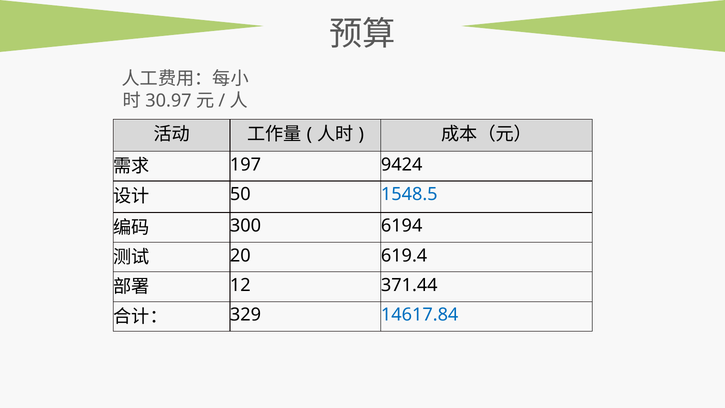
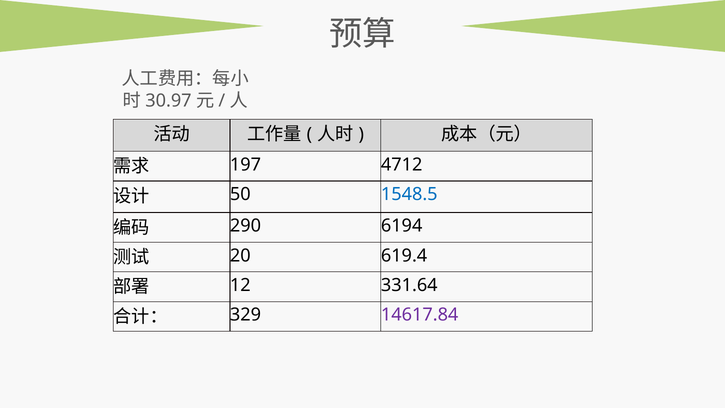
9424: 9424 -> 4712
300: 300 -> 290
371.44: 371.44 -> 331.64
14617.84 colour: blue -> purple
